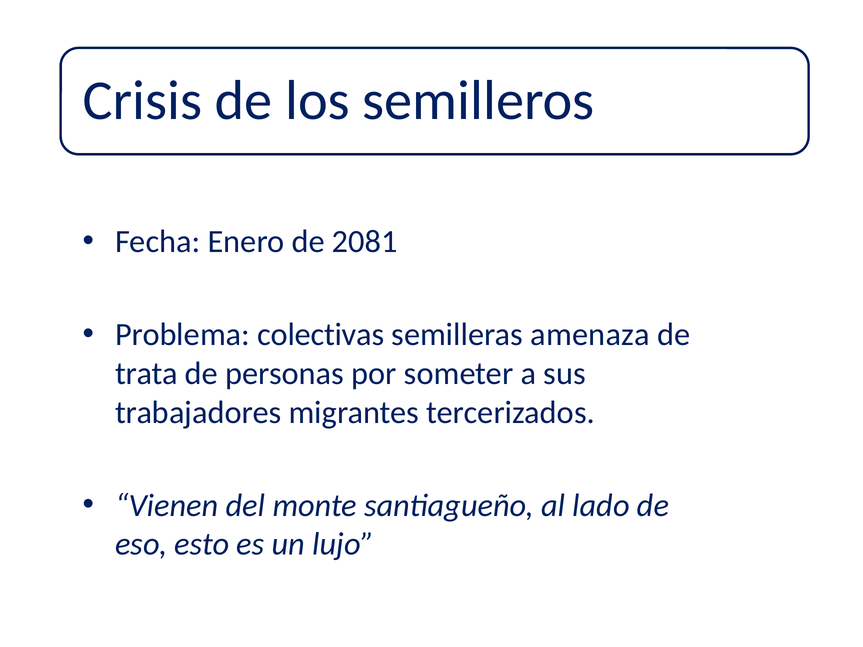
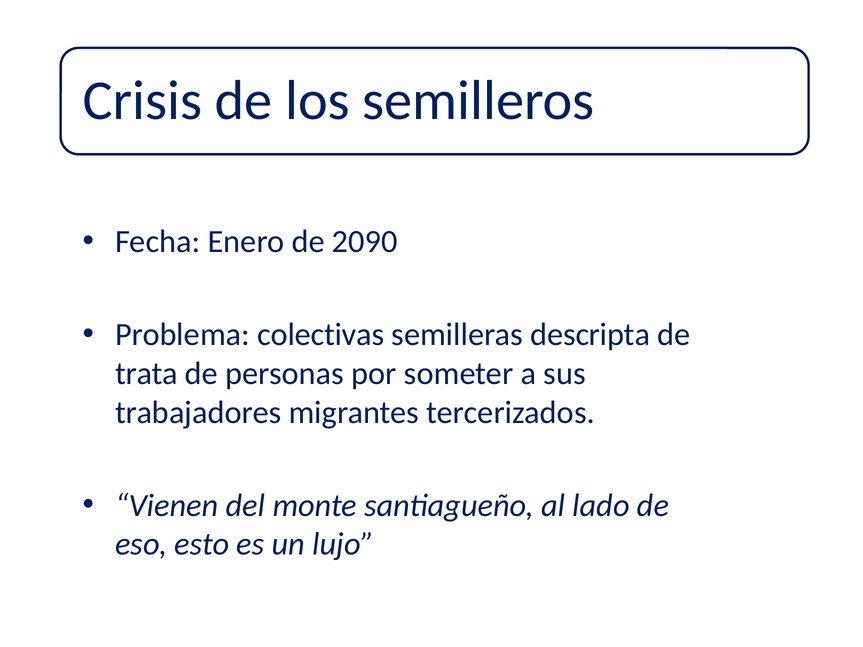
2081: 2081 -> 2090
amenaza: amenaza -> descripta
